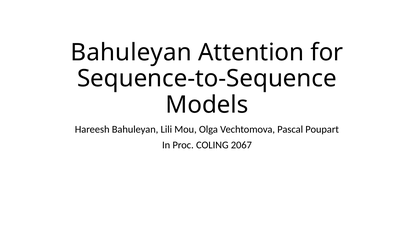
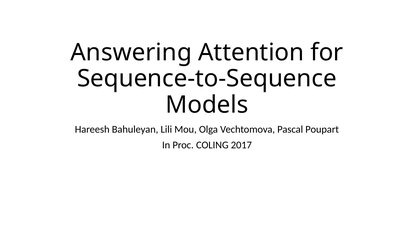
Bahuleyan at (131, 53): Bahuleyan -> Answering
2067: 2067 -> 2017
